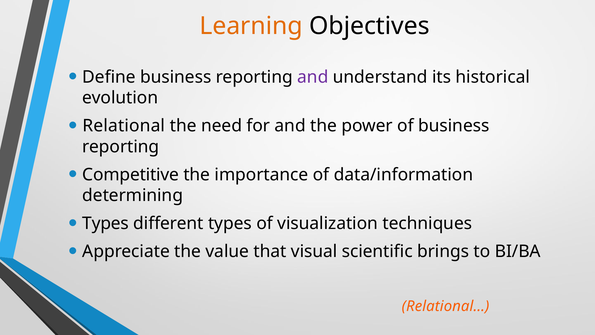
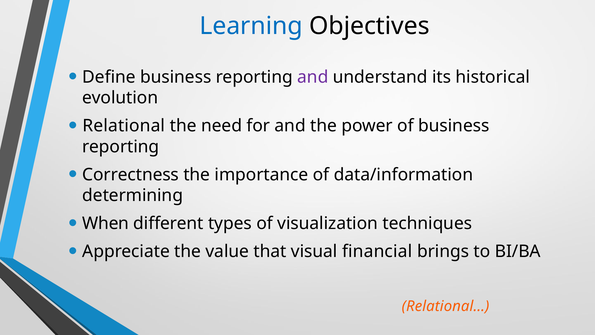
Learning colour: orange -> blue
Competitive: Competitive -> Correctness
Types at (106, 223): Types -> When
scientific: scientific -> financial
